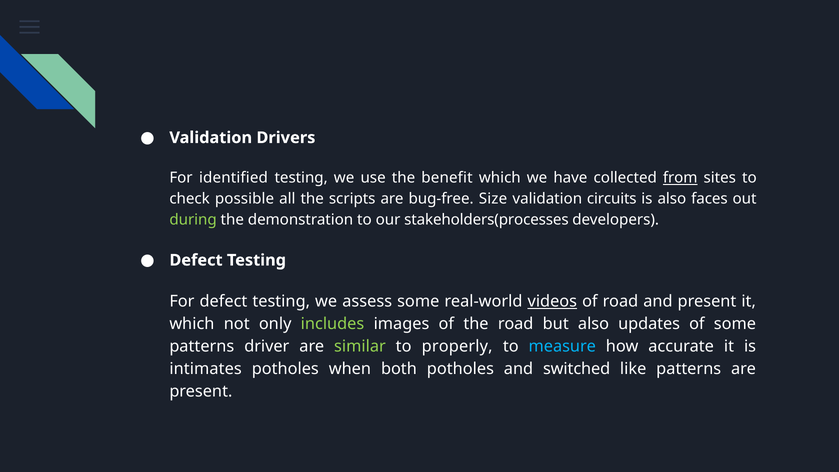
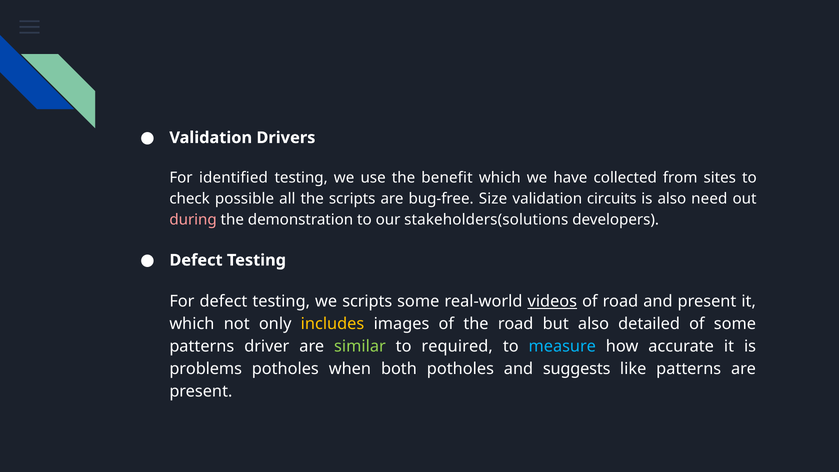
from underline: present -> none
faces: faces -> need
during colour: light green -> pink
stakeholders(processes: stakeholders(processes -> stakeholders(solutions
we assess: assess -> scripts
includes colour: light green -> yellow
updates: updates -> detailed
properly: properly -> required
intimates: intimates -> problems
switched: switched -> suggests
